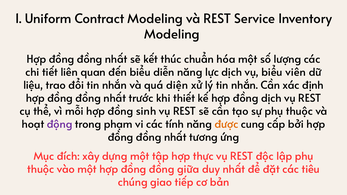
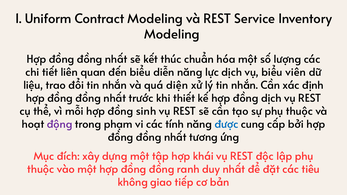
được colour: orange -> blue
thực: thực -> khái
giữa: giữa -> ranh
chúng: chúng -> không
